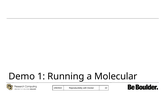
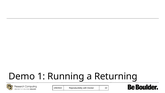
Molecular: Molecular -> Returning
